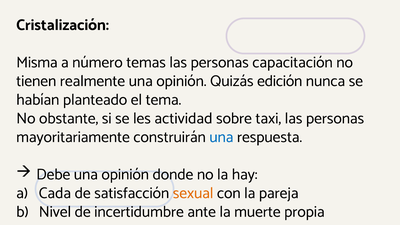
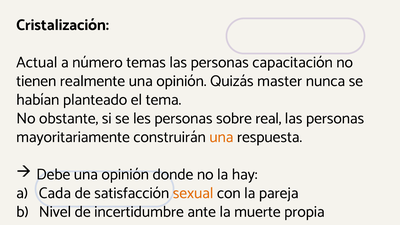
Misma: Misma -> Actual
edición: edición -> master
les actividad: actividad -> personas
taxi: taxi -> real
una at (221, 137) colour: blue -> orange
